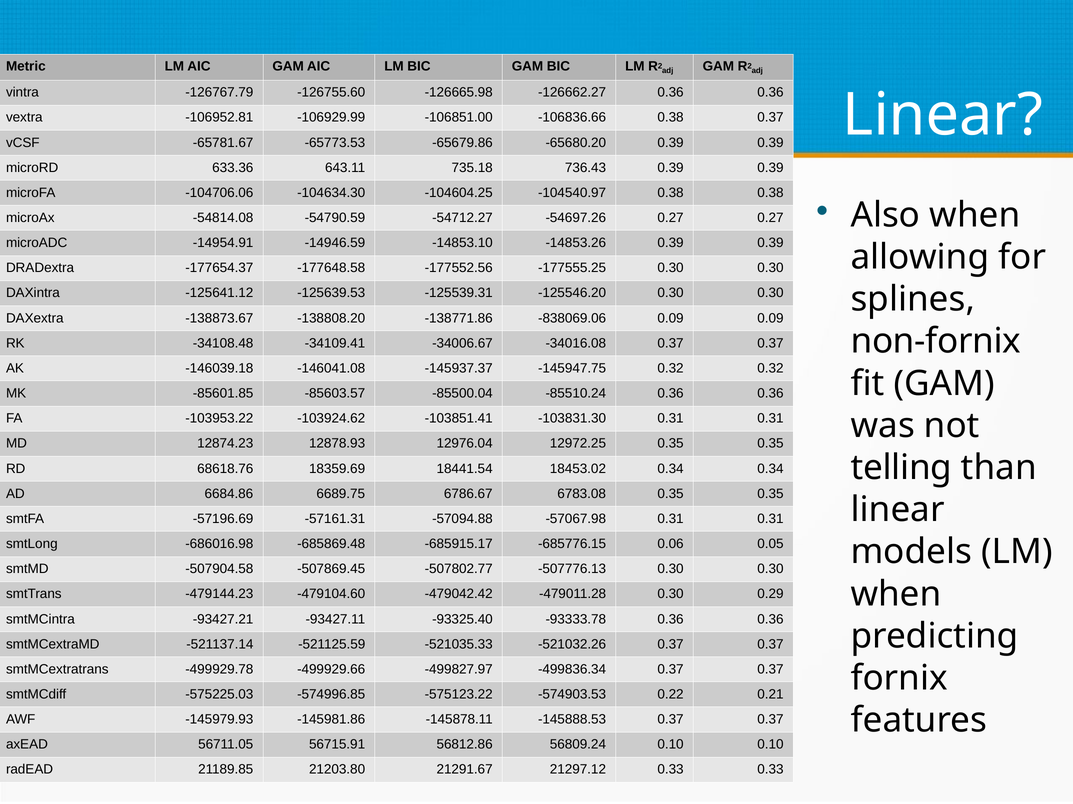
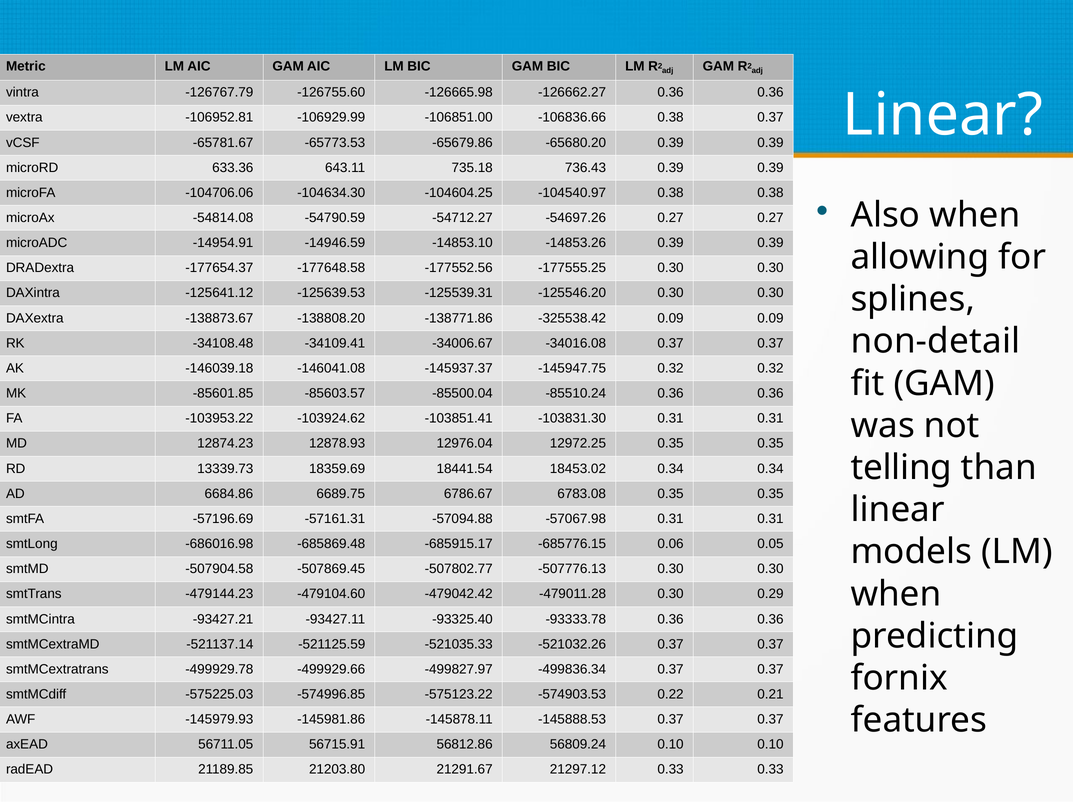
-838069.06: -838069.06 -> -325538.42
non-fornix: non-fornix -> non-detail
68618.76: 68618.76 -> 13339.73
